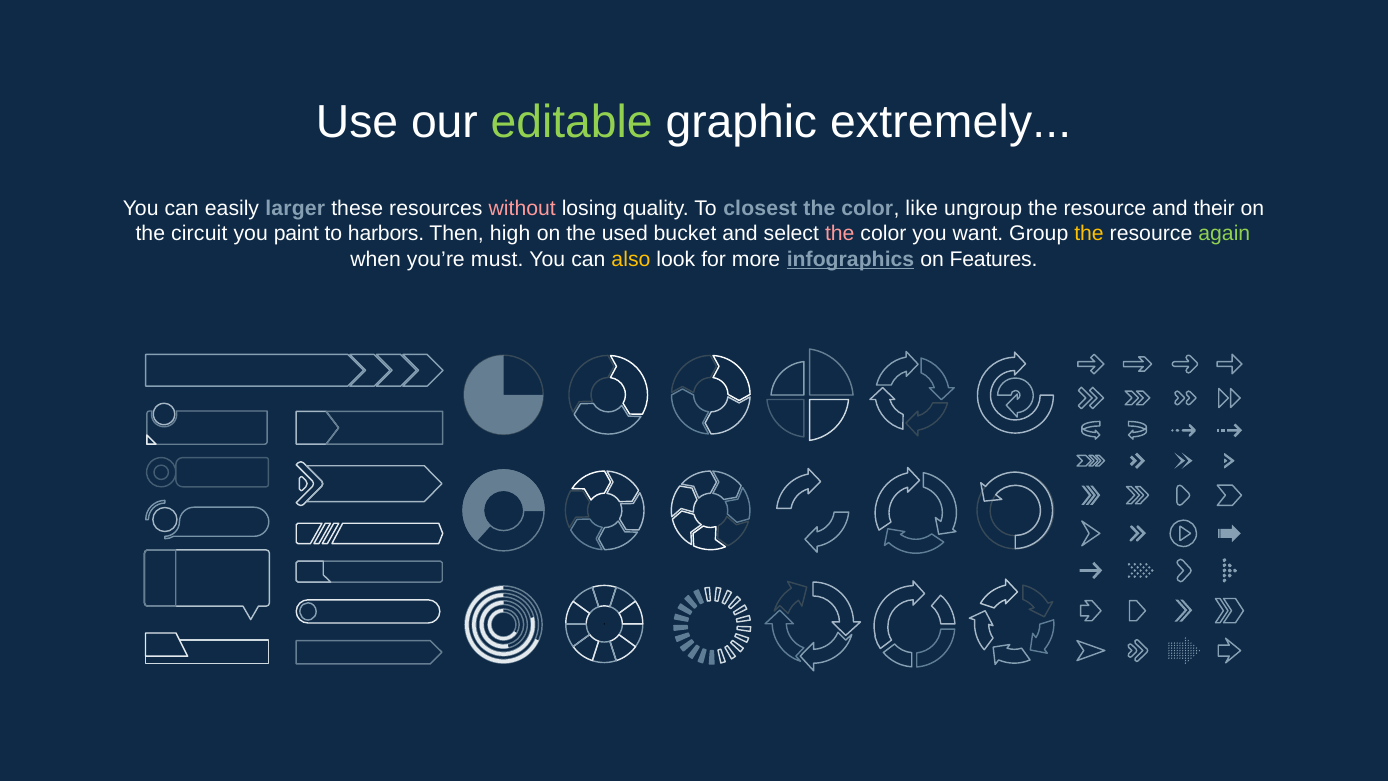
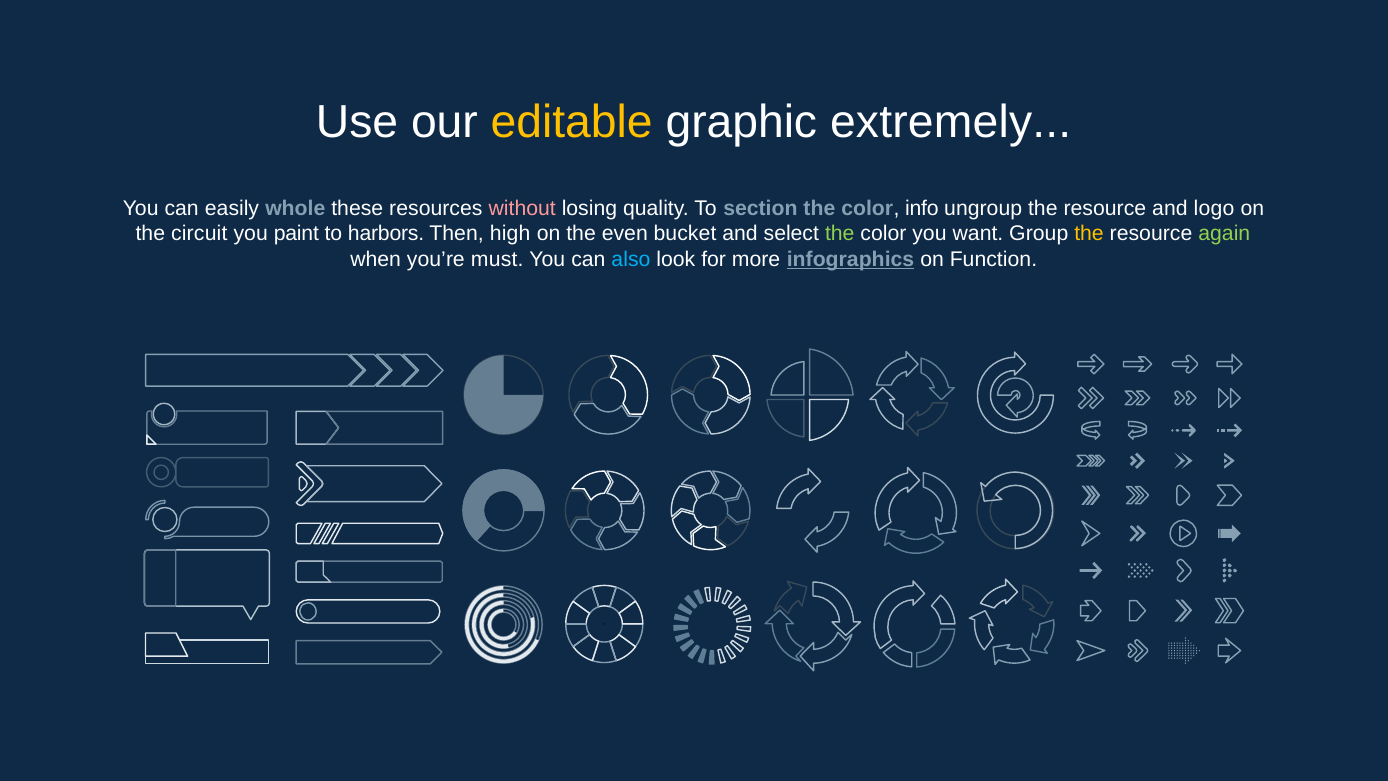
editable colour: light green -> yellow
larger: larger -> whole
closest: closest -> section
like: like -> info
their: their -> logo
used: used -> even
the at (840, 234) colour: pink -> light green
also colour: yellow -> light blue
Features: Features -> Function
